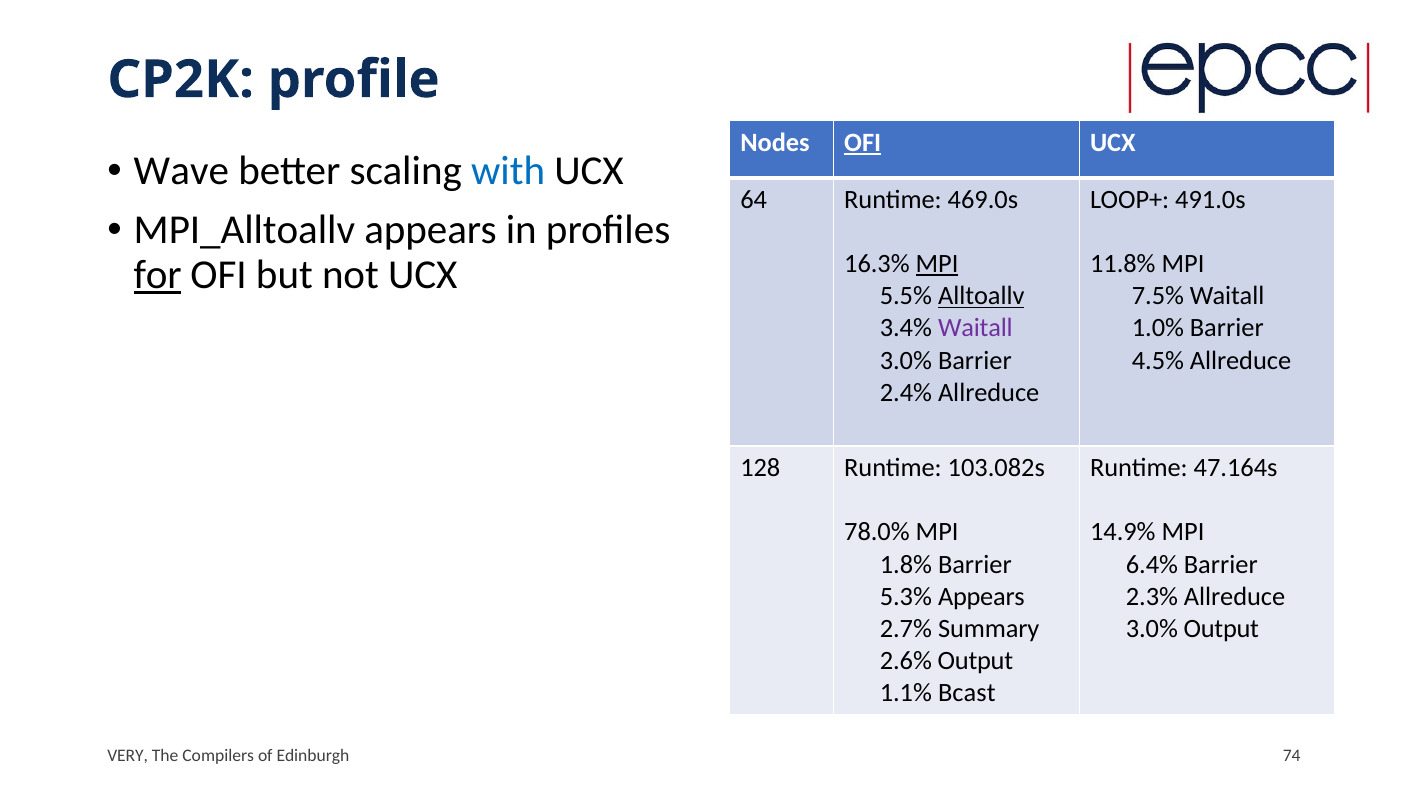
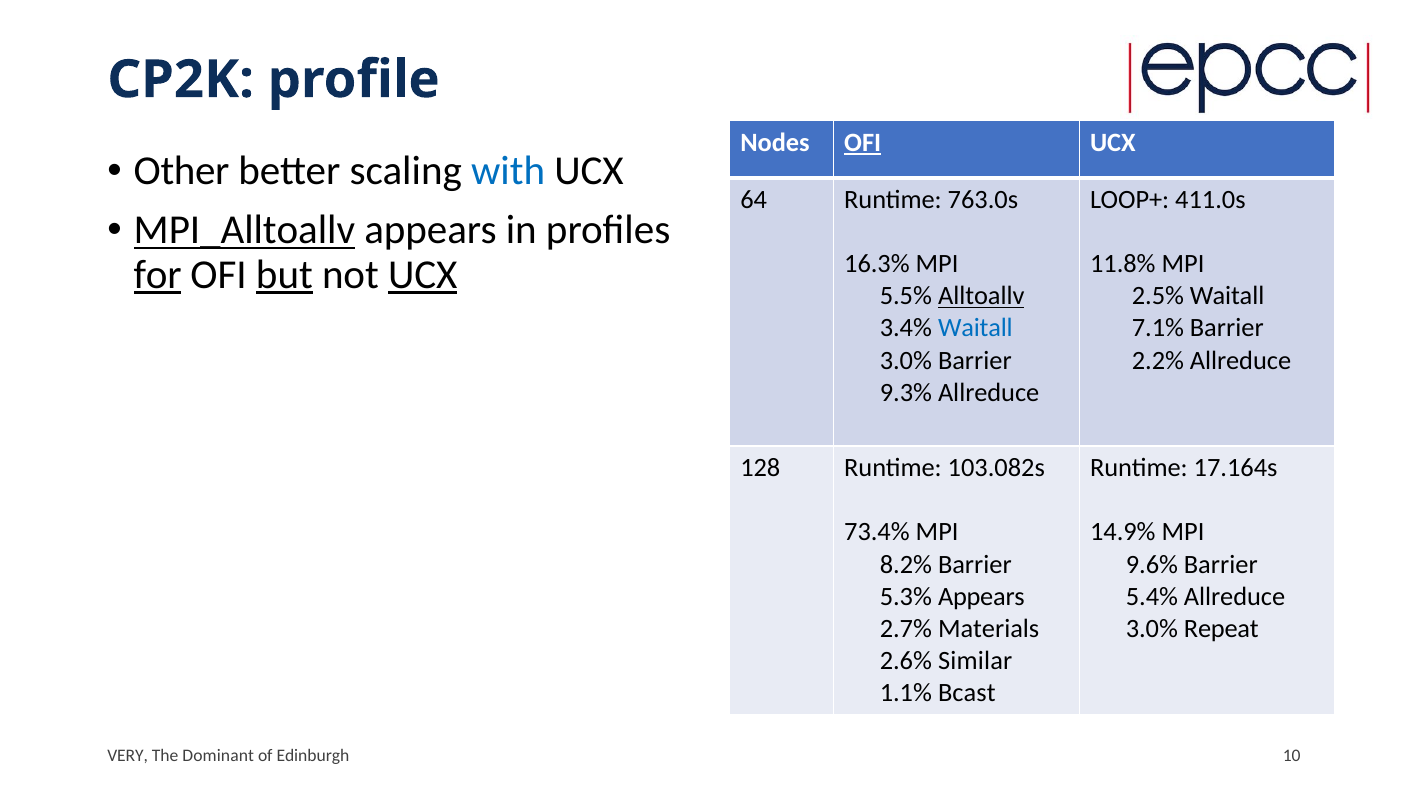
Wave: Wave -> Other
469.0s: 469.0s -> 763.0s
491.0s: 491.0s -> 411.0s
MPI_Alltoallv underline: none -> present
MPI at (937, 264) underline: present -> none
but underline: none -> present
UCX at (423, 275) underline: none -> present
7.5%: 7.5% -> 2.5%
Waitall at (975, 328) colour: purple -> blue
1.0%: 1.0% -> 7.1%
4.5%: 4.5% -> 2.2%
2.4%: 2.4% -> 9.3%
47.164s: 47.164s -> 17.164s
78.0%: 78.0% -> 73.4%
1.8%: 1.8% -> 8.2%
6.4%: 6.4% -> 9.6%
2.3%: 2.3% -> 5.4%
Summary: Summary -> Materials
3.0% Output: Output -> Repeat
2.6% Output: Output -> Similar
Compilers: Compilers -> Dominant
74: 74 -> 10
